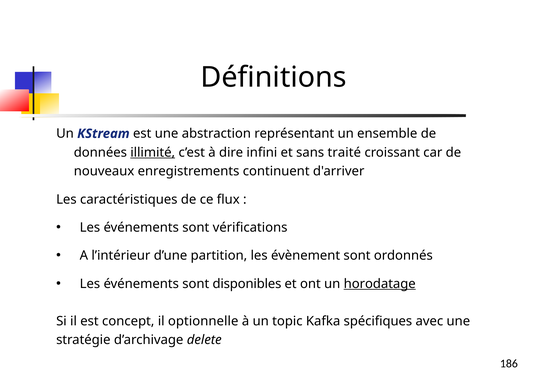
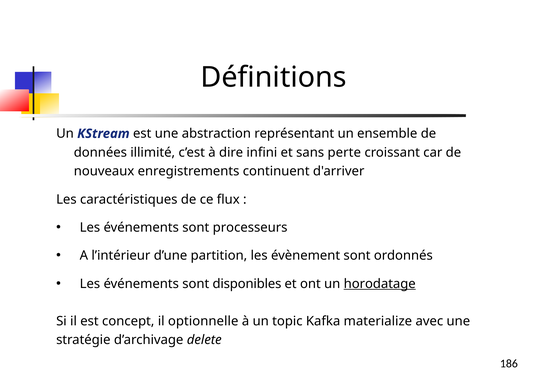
illimité underline: present -> none
traité: traité -> perte
vérifications: vérifications -> processeurs
spécifiques: spécifiques -> materialize
